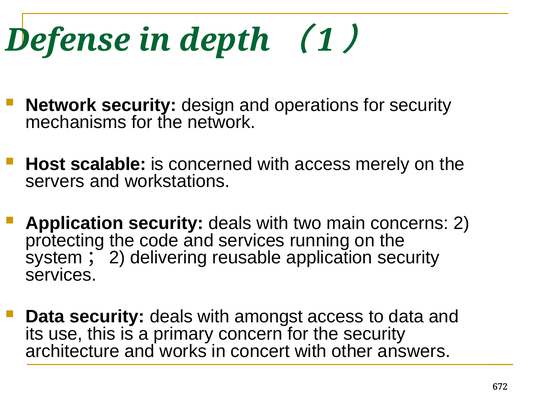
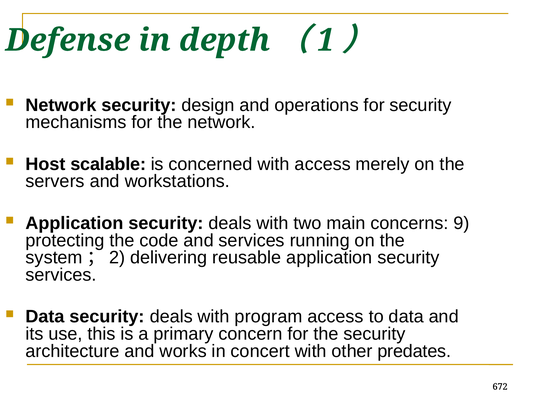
2: 2 -> 9
amongst: amongst -> program
answers: answers -> predates
